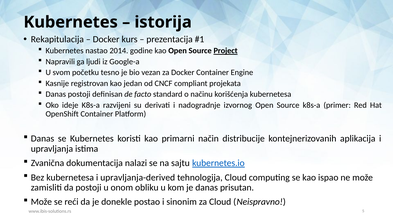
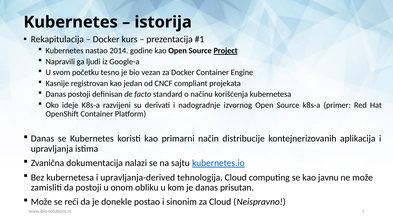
ispao: ispao -> javnu
